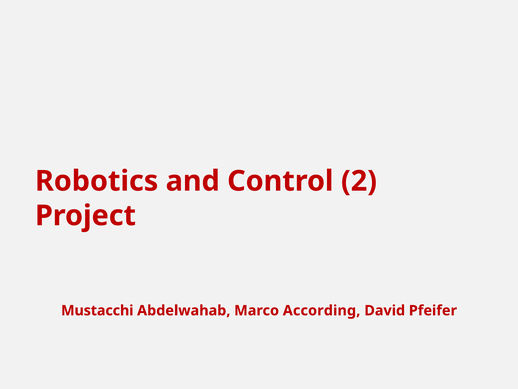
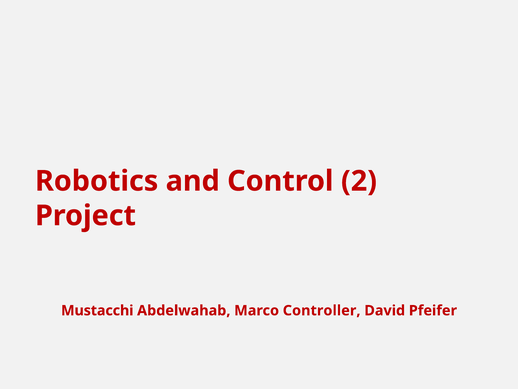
According: According -> Controller
